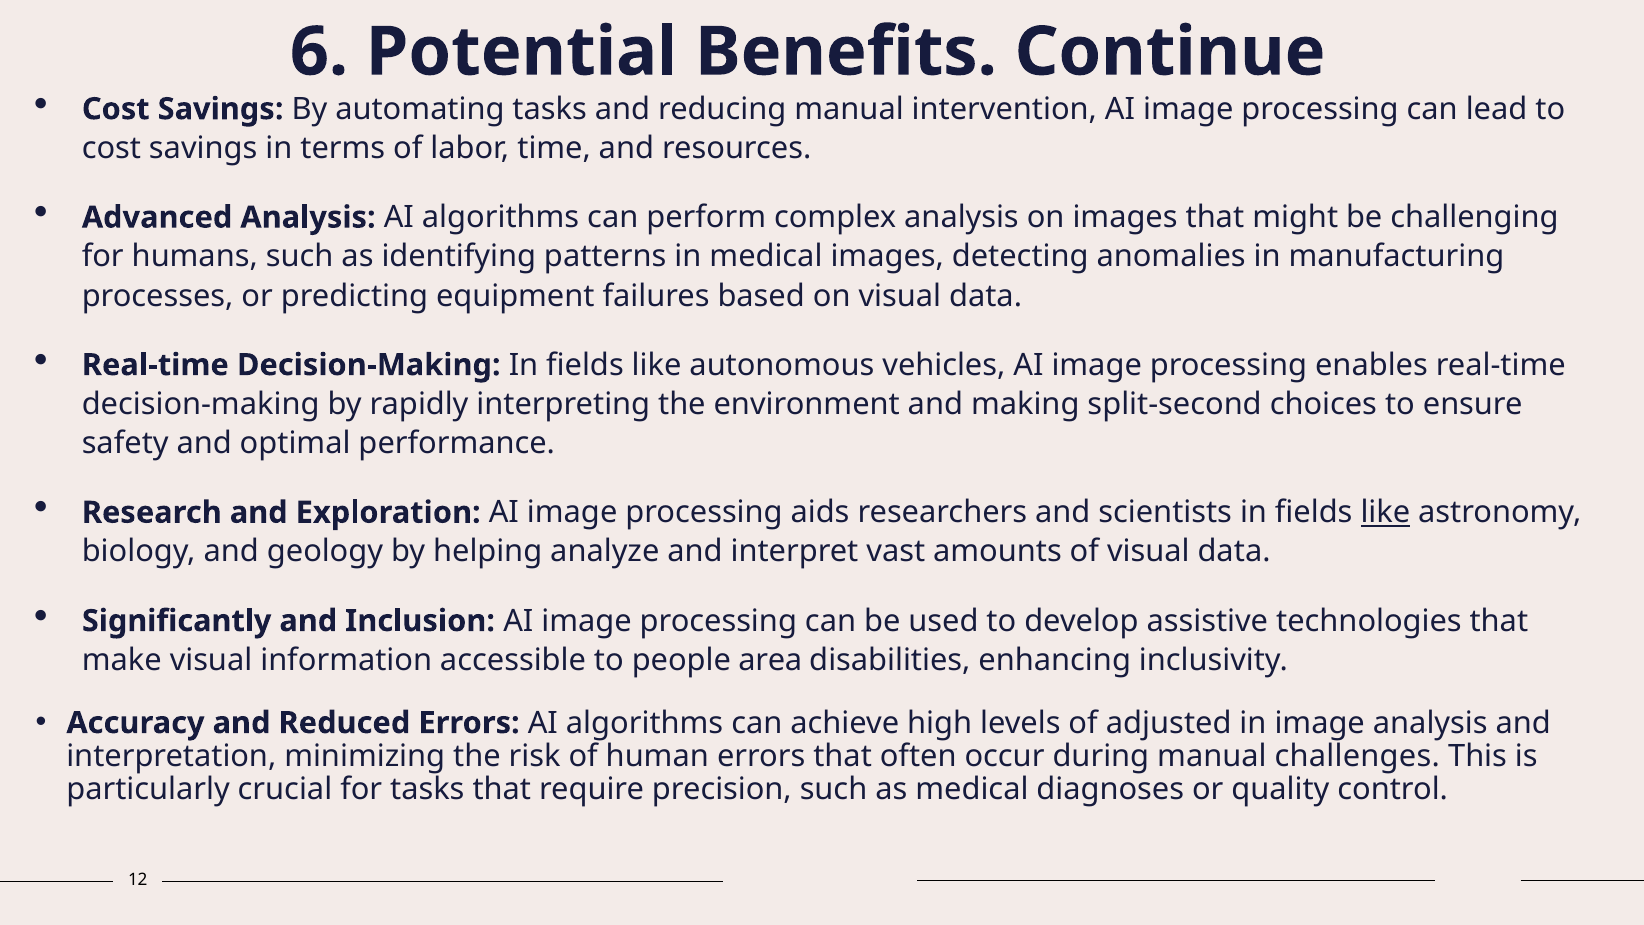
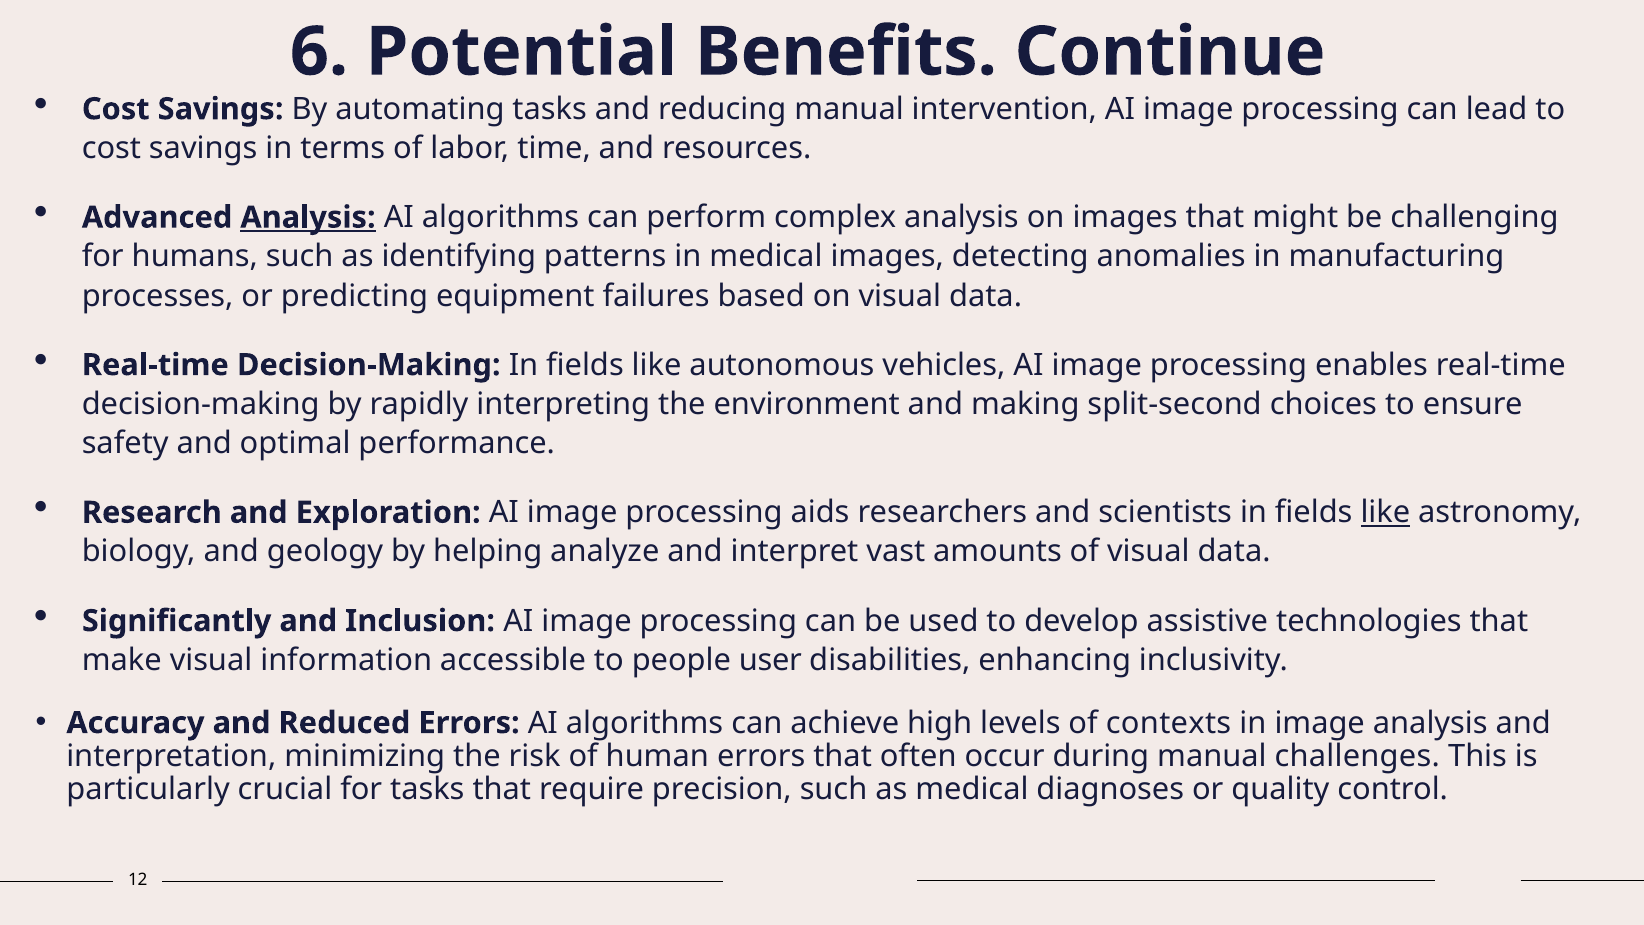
Analysis at (308, 217) underline: none -> present
area: area -> user
adjusted: adjusted -> contexts
